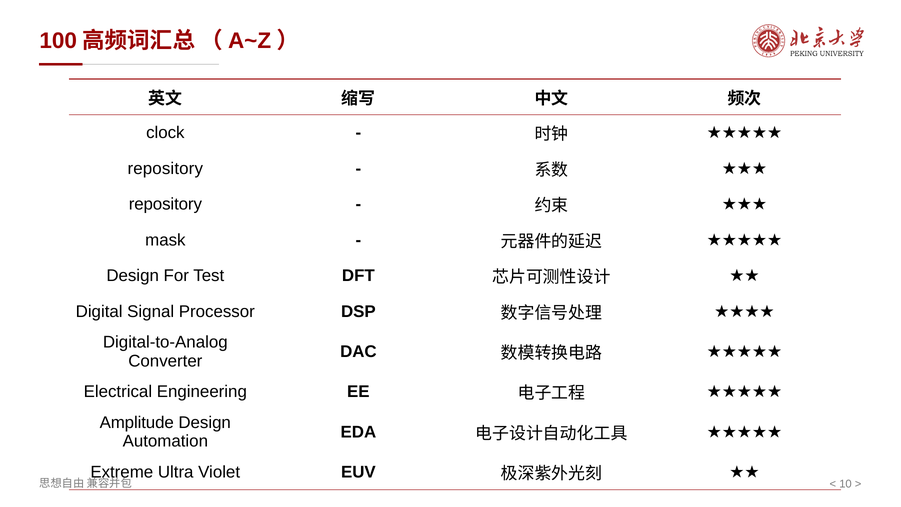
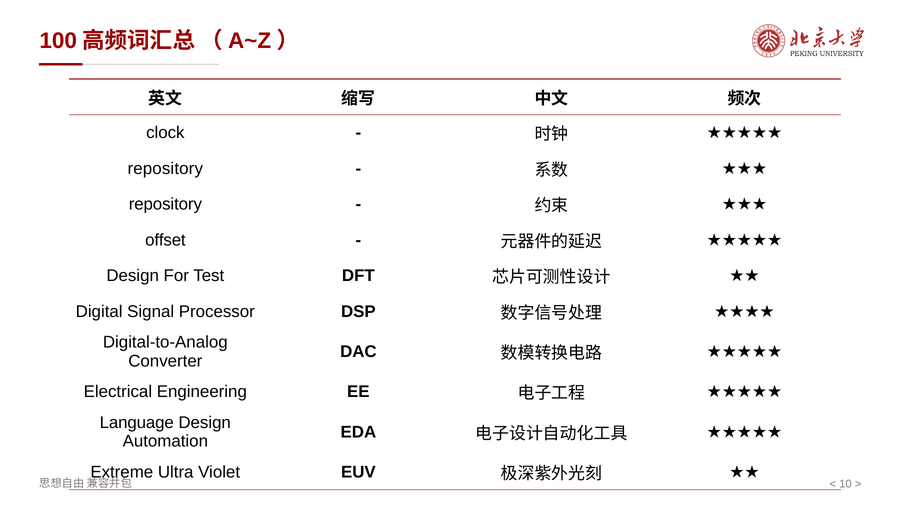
mask: mask -> offset
Amplitude: Amplitude -> Language
